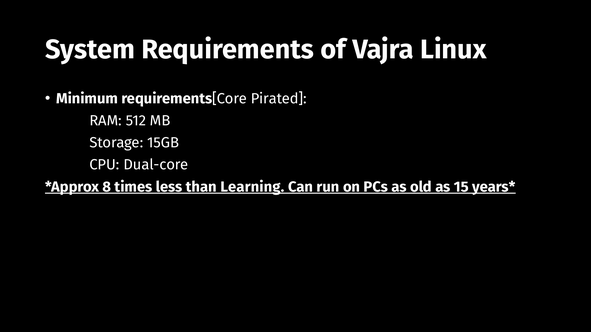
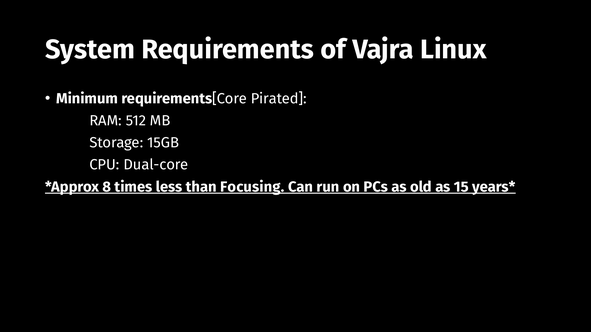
Learning: Learning -> Focusing
